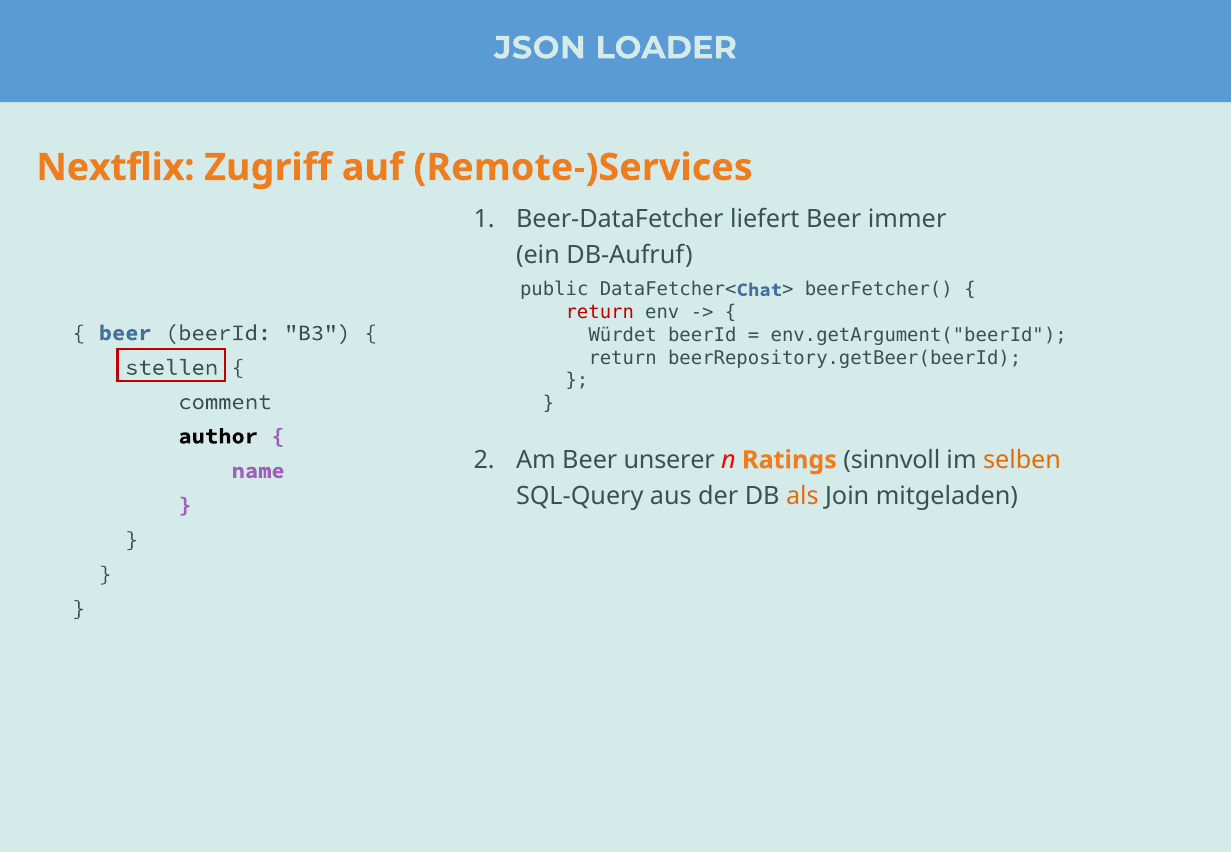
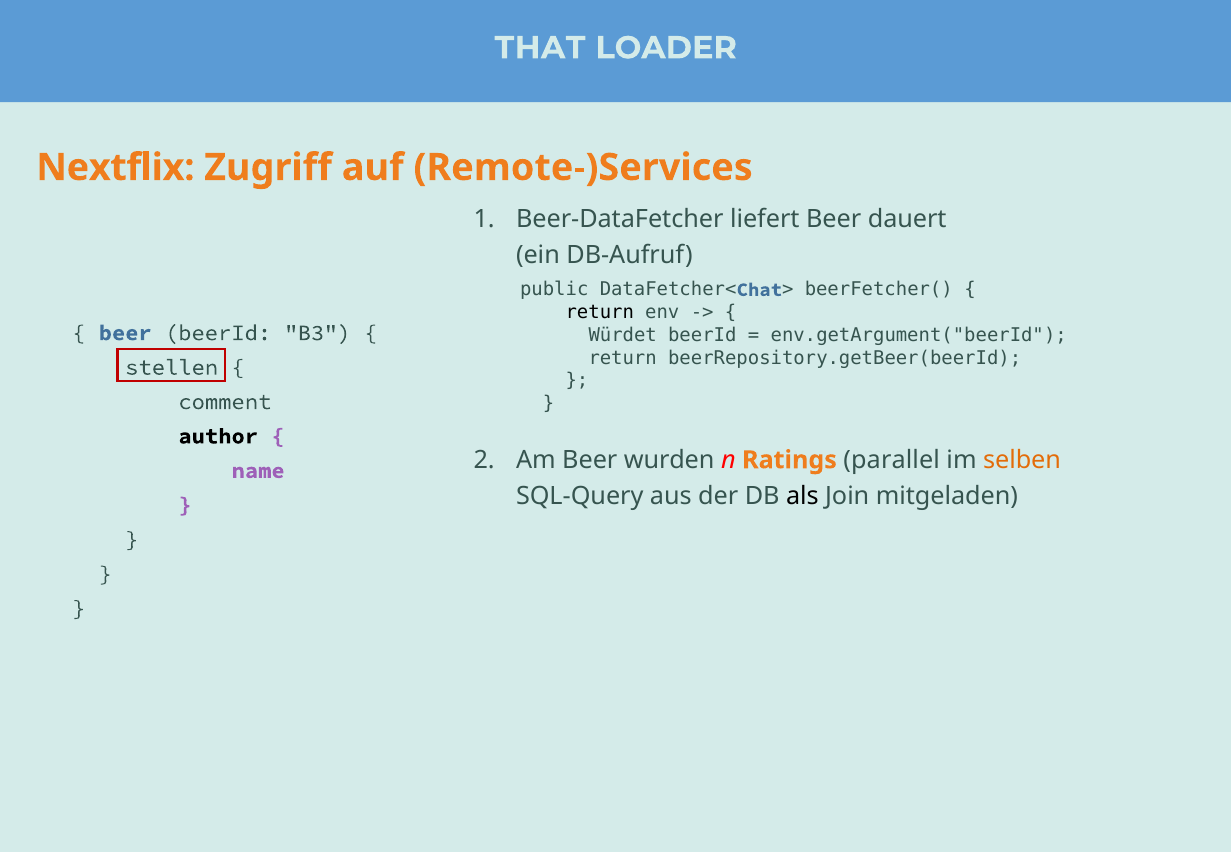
JSON: JSON -> THAT
immer: immer -> dauert
return at (600, 312) colour: red -> black
unserer: unserer -> wurden
sinnvoll: sinnvoll -> parallel
als colour: orange -> black
